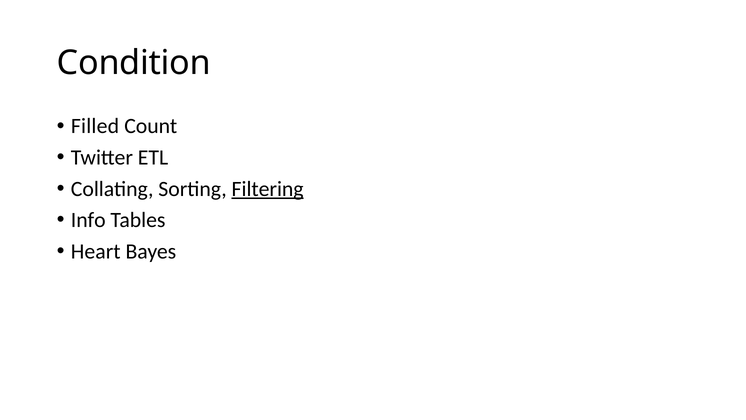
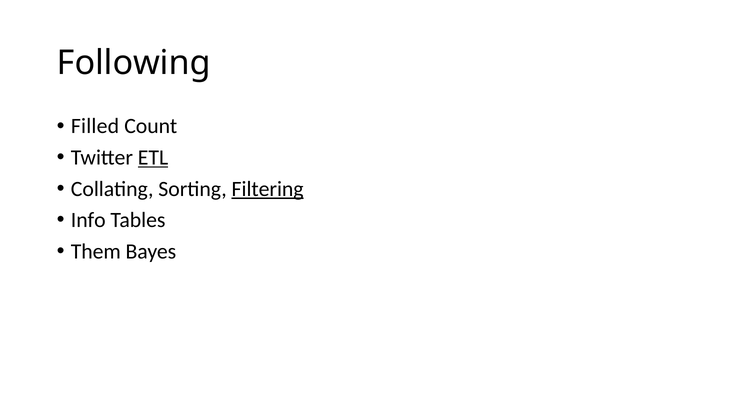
Condition: Condition -> Following
ETL underline: none -> present
Heart: Heart -> Them
